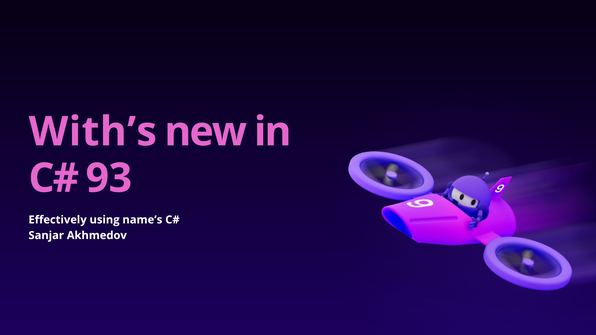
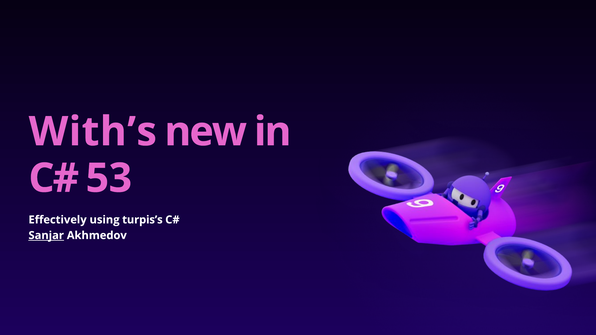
93: 93 -> 53
name’s: name’s -> turpis’s
Sanjar underline: none -> present
